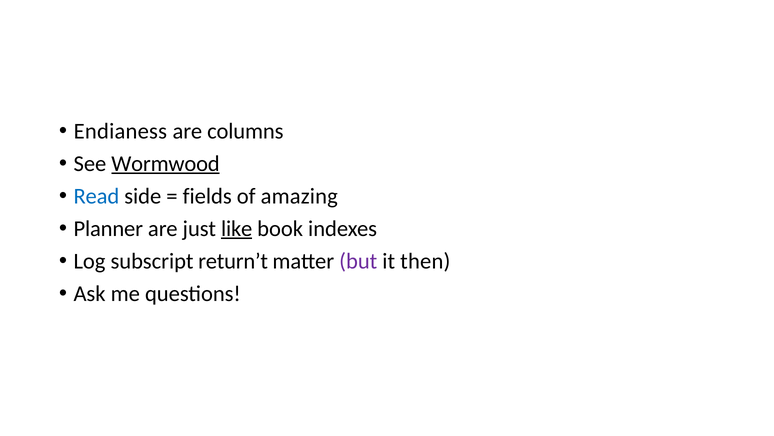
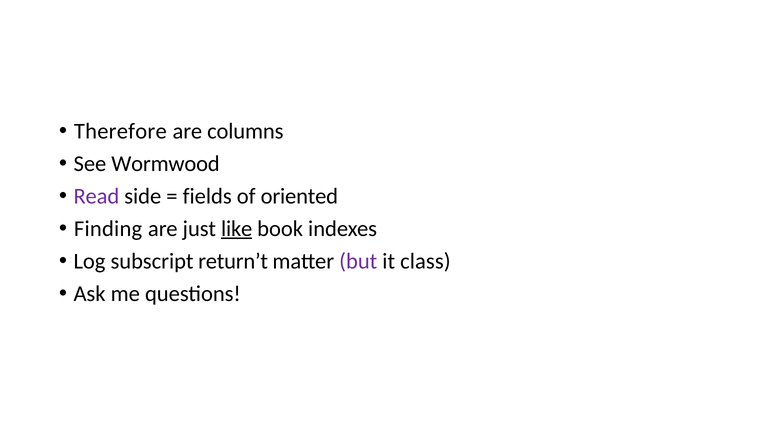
Endianess: Endianess -> Therefore
Wormwood underline: present -> none
Read colour: blue -> purple
amazing: amazing -> oriented
Planner: Planner -> Finding
then: then -> class
